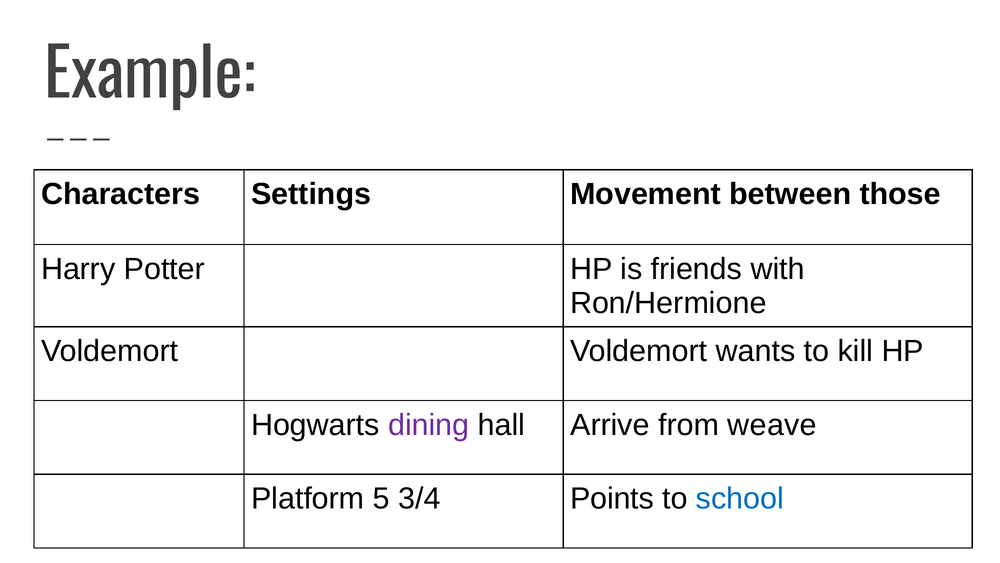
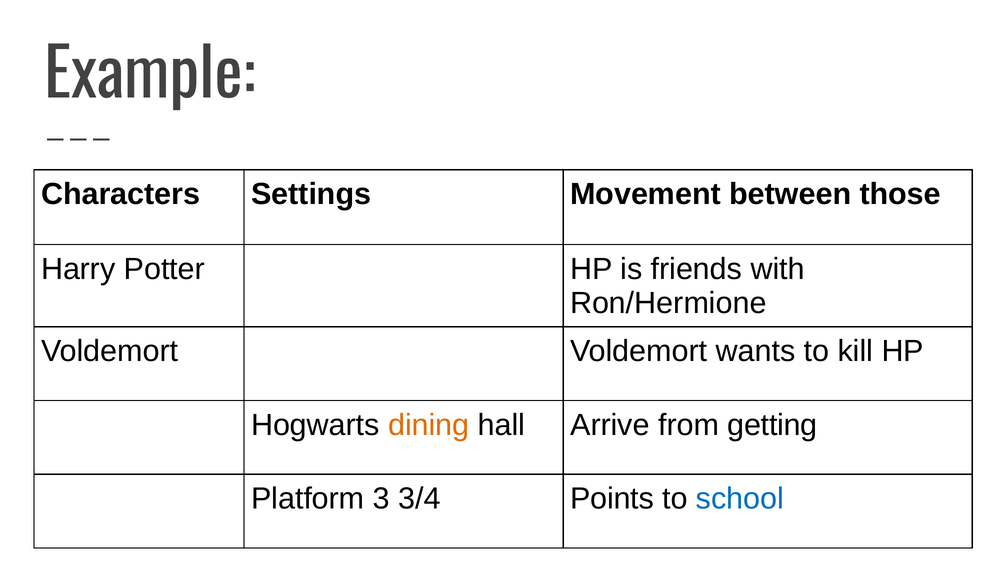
dining colour: purple -> orange
weave: weave -> getting
5: 5 -> 3
